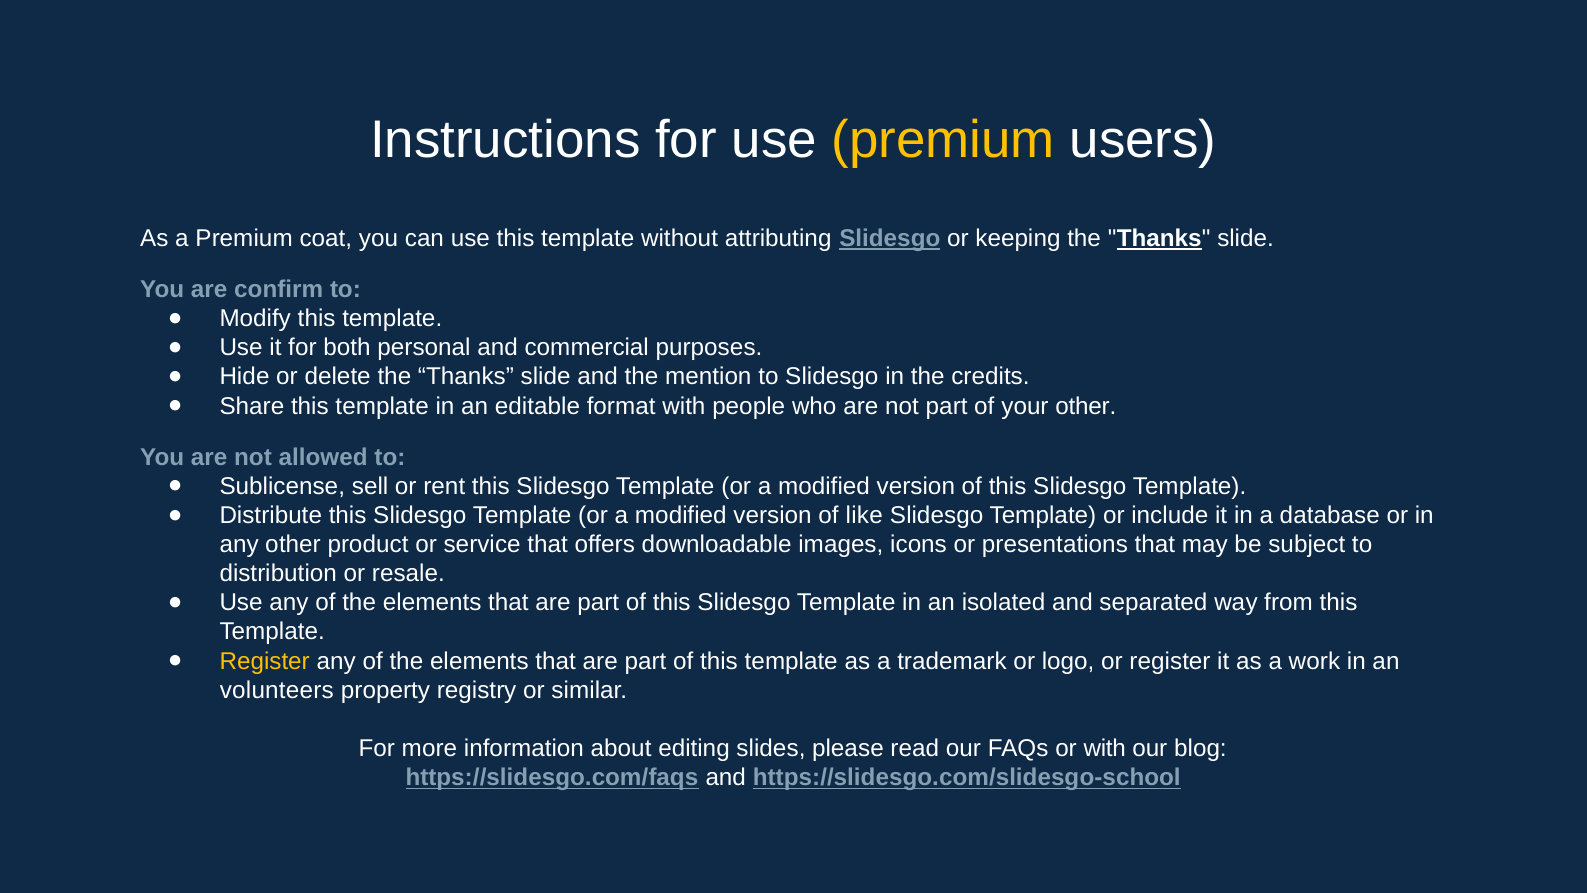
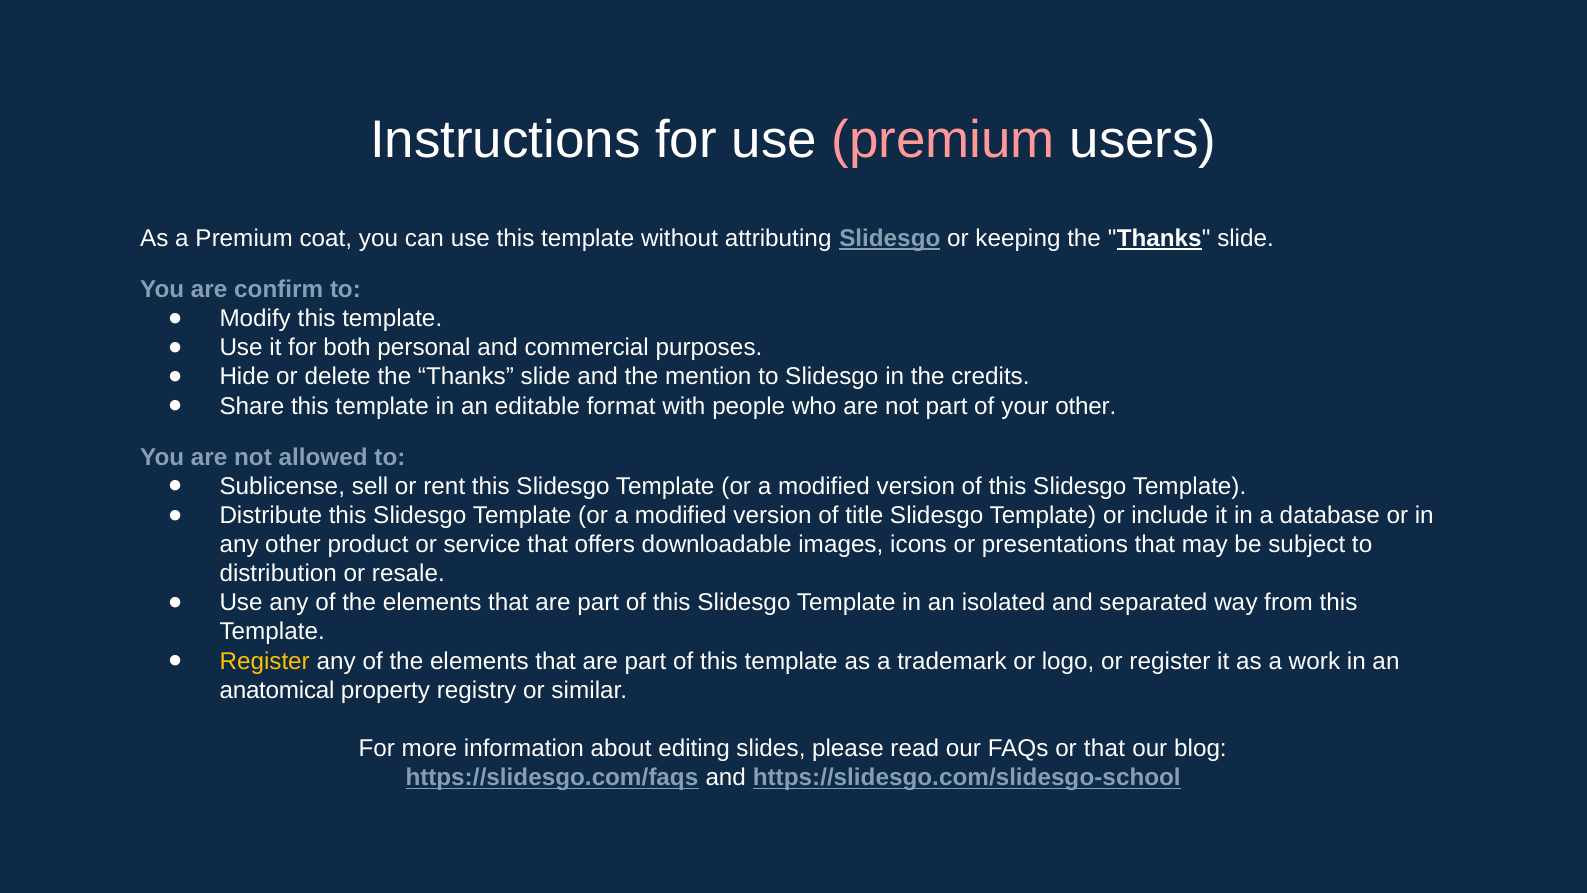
premium at (943, 140) colour: yellow -> pink
like: like -> title
volunteers: volunteers -> anatomical
or with: with -> that
